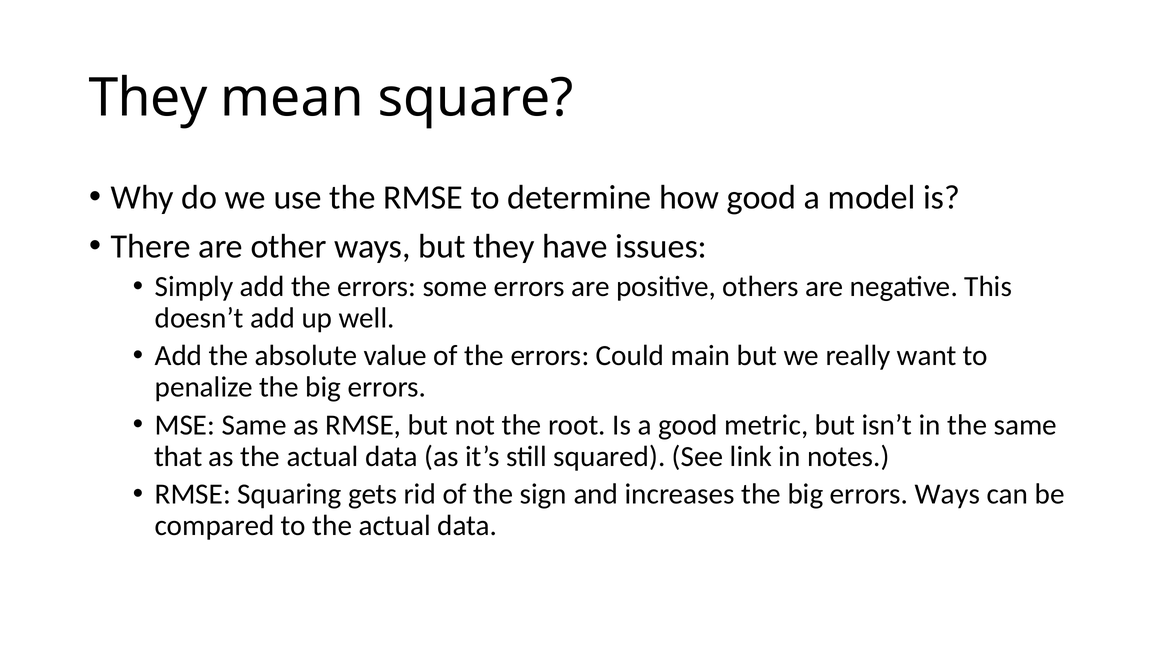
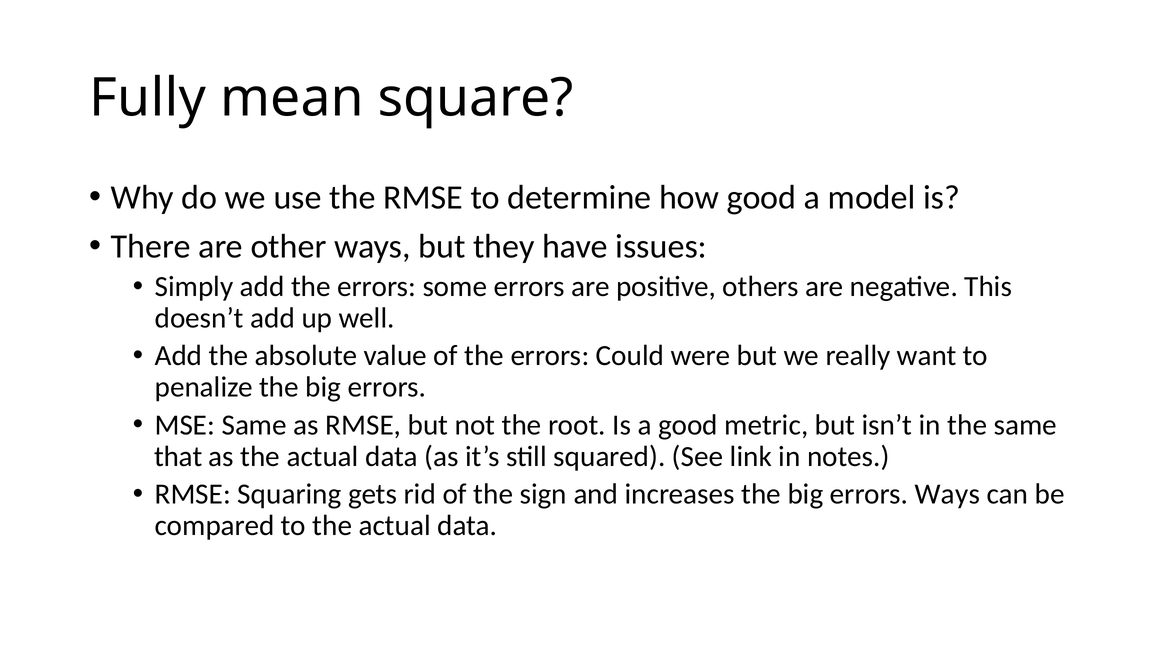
They at (148, 98): They -> Fully
main: main -> were
